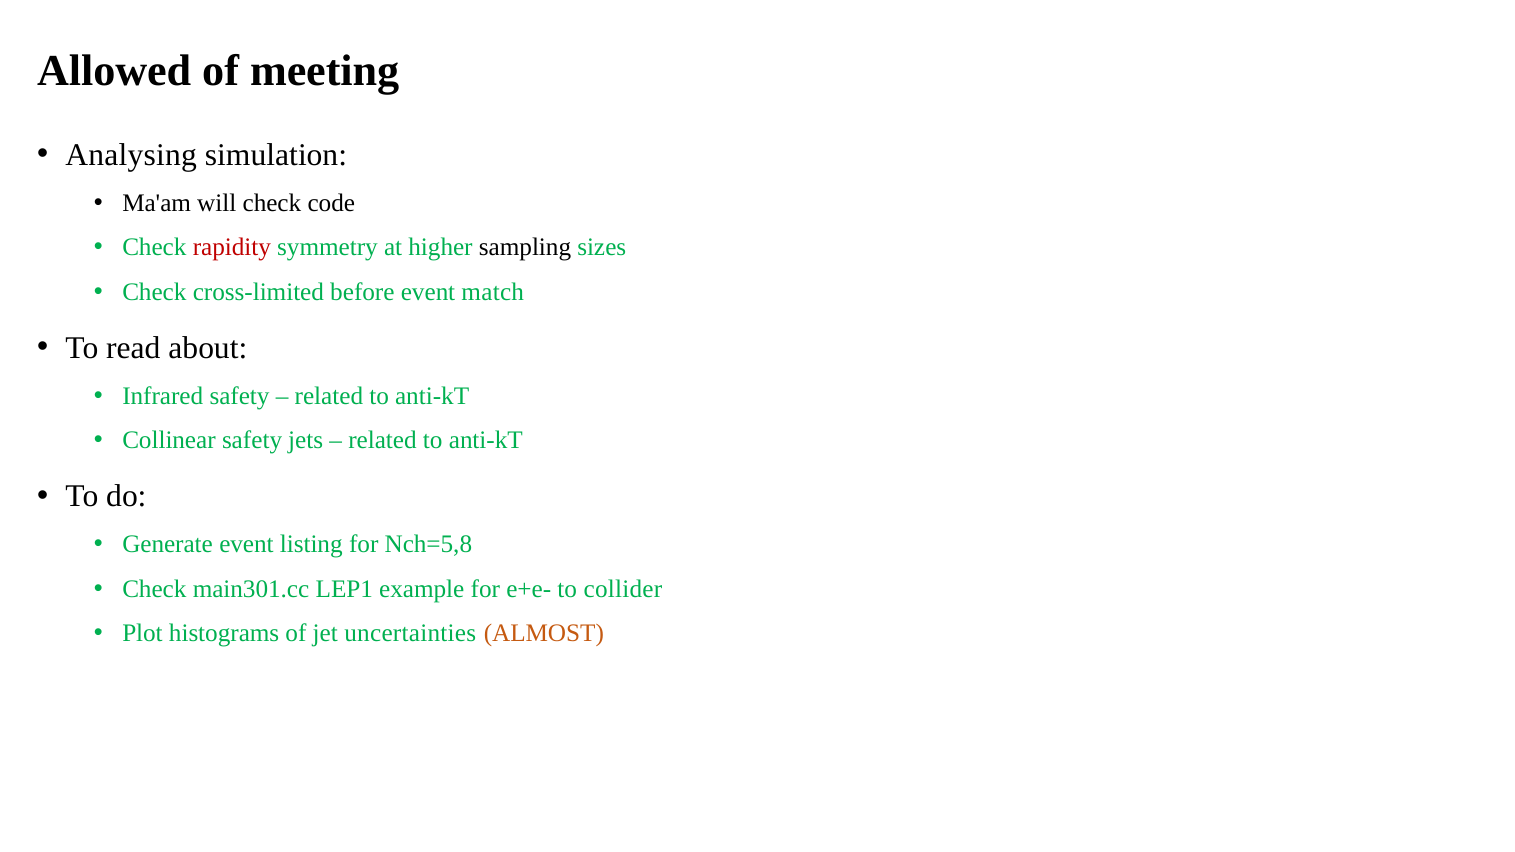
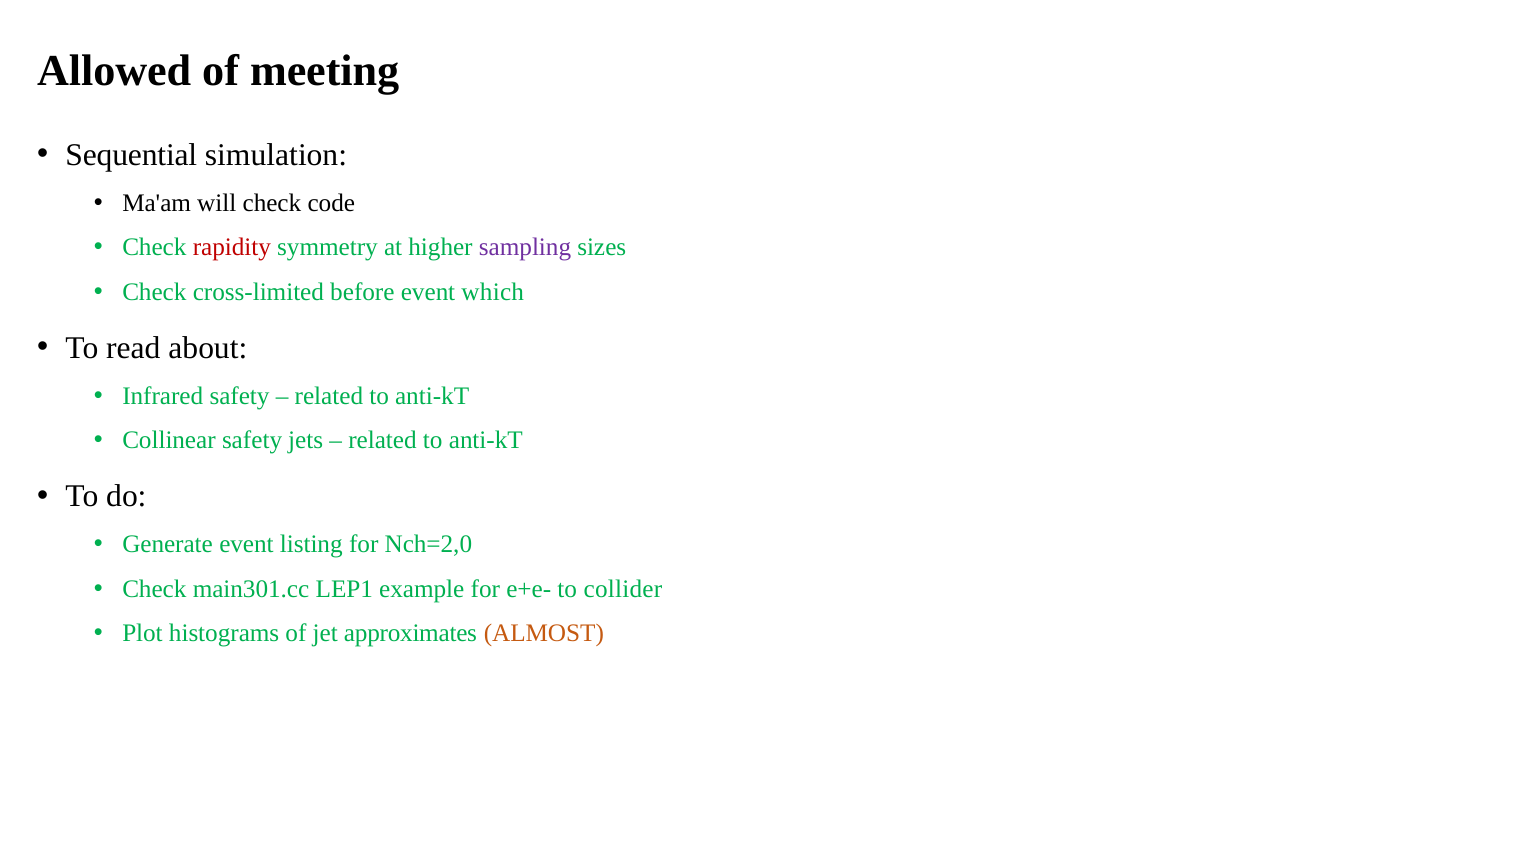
Analysing: Analysing -> Sequential
sampling colour: black -> purple
match: match -> which
Nch=5,8: Nch=5,8 -> Nch=2,0
uncertainties: uncertainties -> approximates
